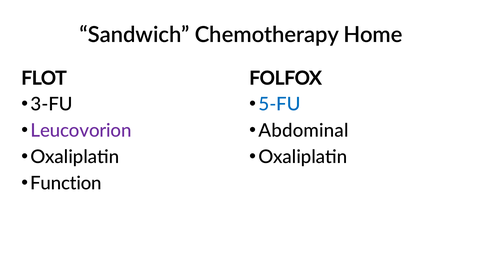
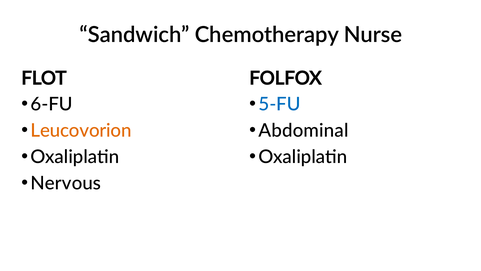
Home: Home -> Nurse
3-FU: 3-FU -> 6-FU
Leucovorion colour: purple -> orange
Function: Function -> Nervous
